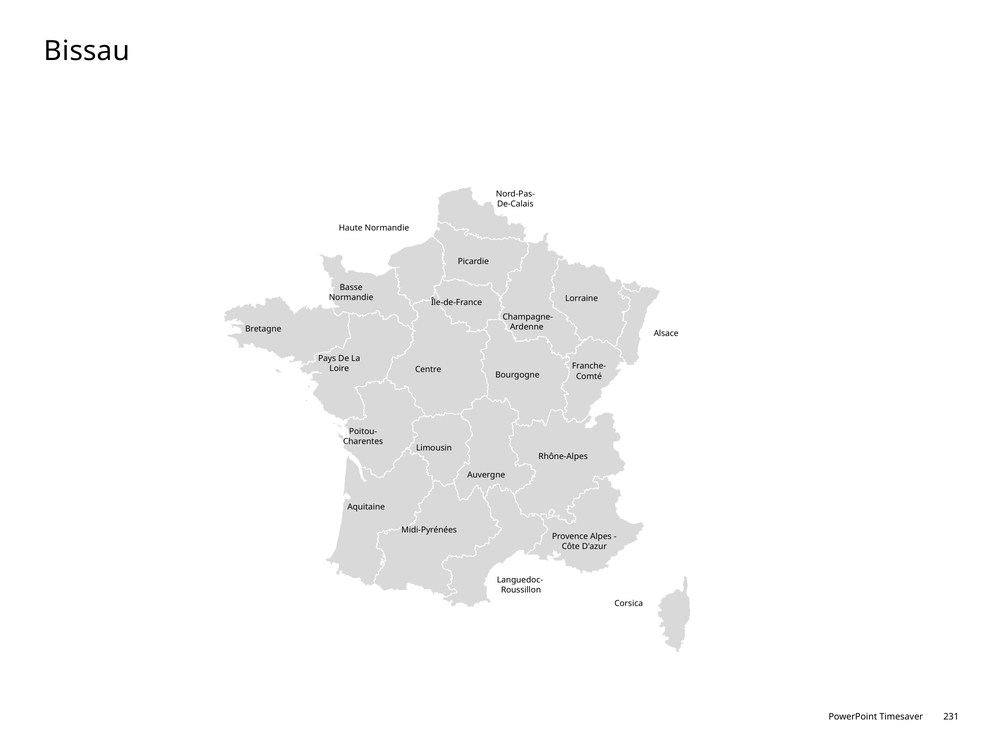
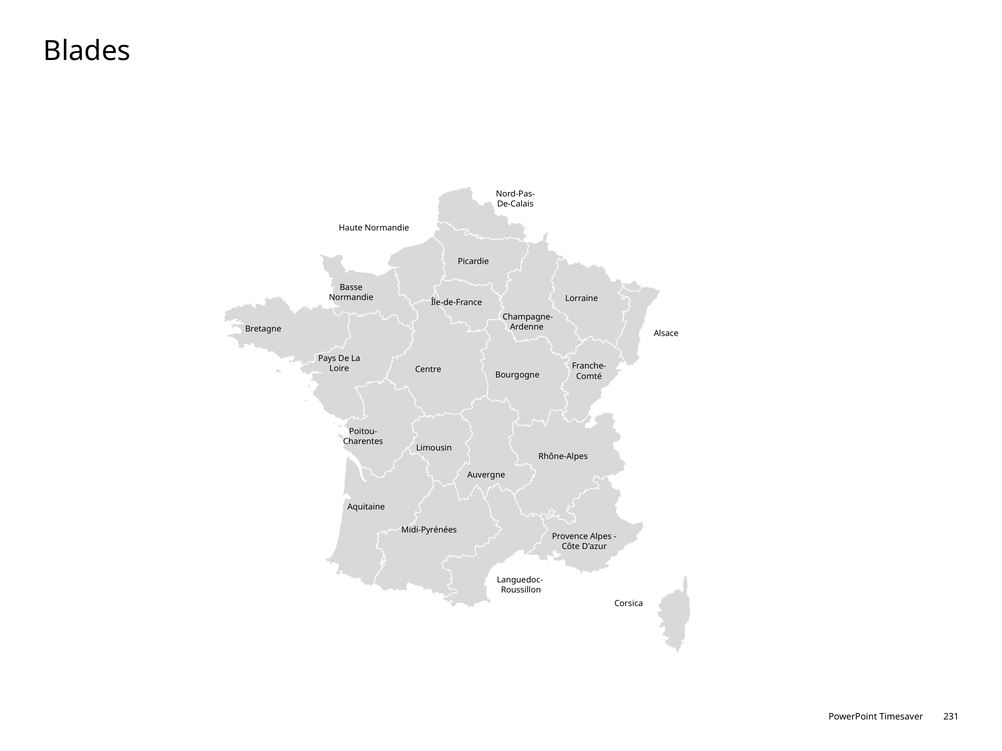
Bissau: Bissau -> Blades
